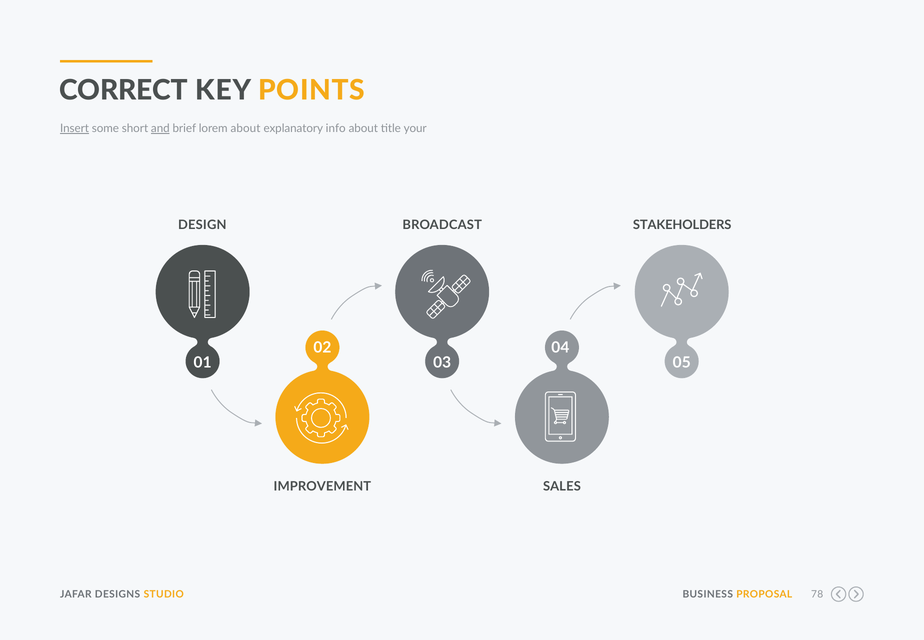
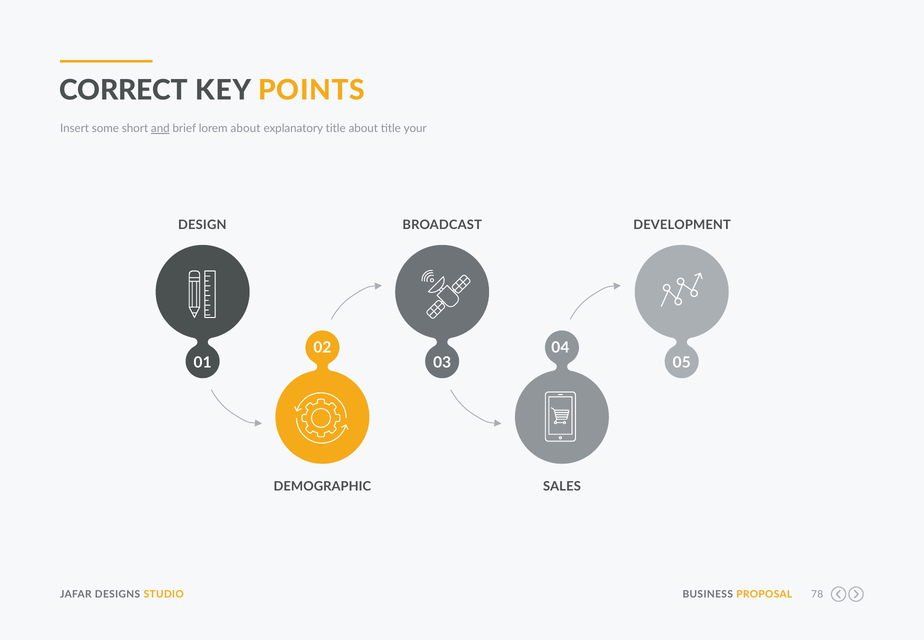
Insert underline: present -> none
explanatory info: info -> title
STAKEHOLDERS: STAKEHOLDERS -> DEVELOPMENT
IMPROVEMENT: IMPROVEMENT -> DEMOGRAPHIC
